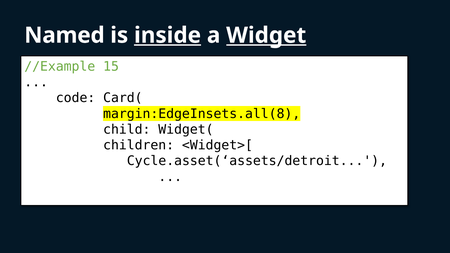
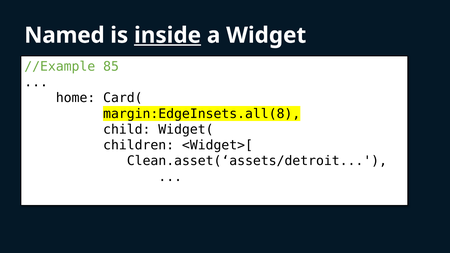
Widget underline: present -> none
15: 15 -> 85
code: code -> home
Cycle.asset(‘assets/detroit: Cycle.asset(‘assets/detroit -> Clean.asset(‘assets/detroit
